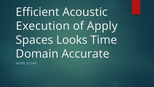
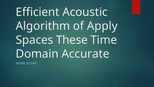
Execution: Execution -> Algorithm
Looks: Looks -> These
